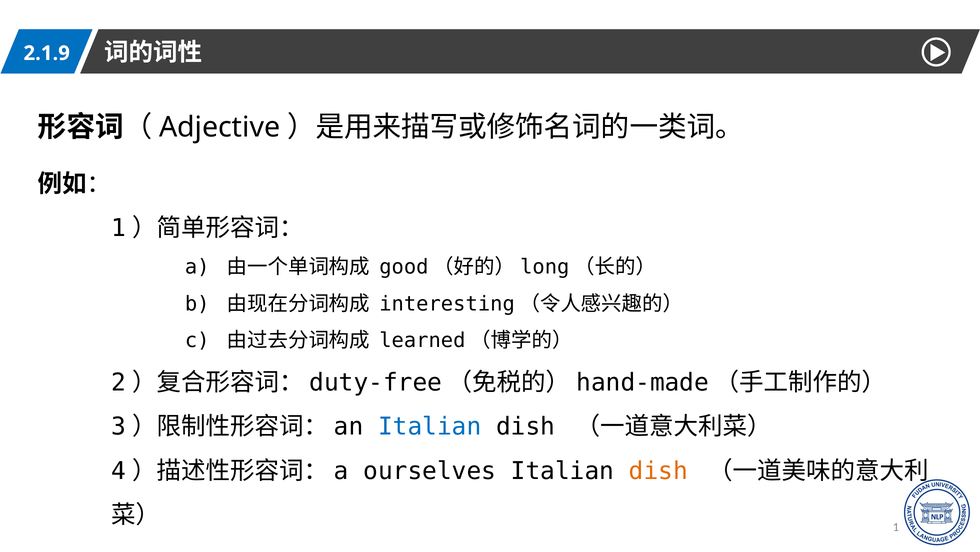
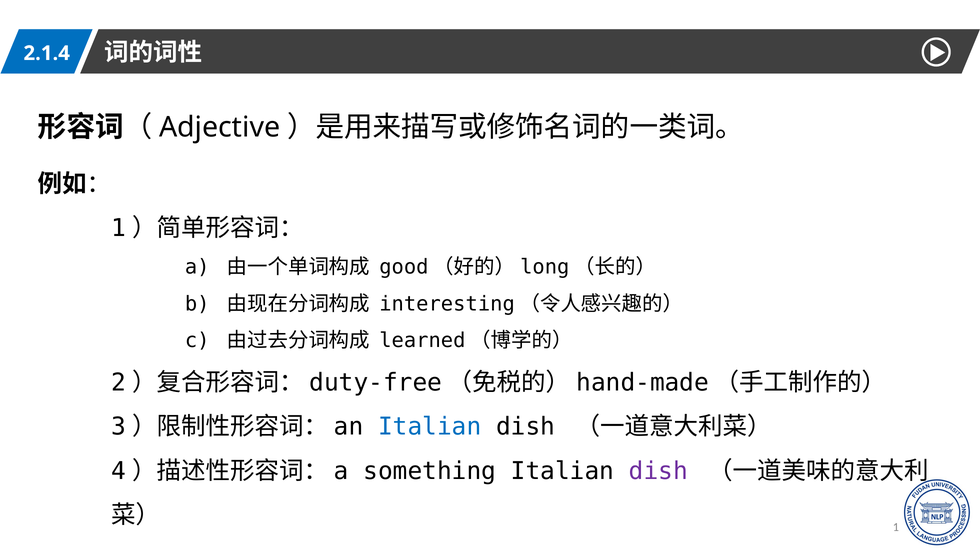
2.1.9: 2.1.9 -> 2.1.4
ourselves: ourselves -> something
dish at (658, 470) colour: orange -> purple
